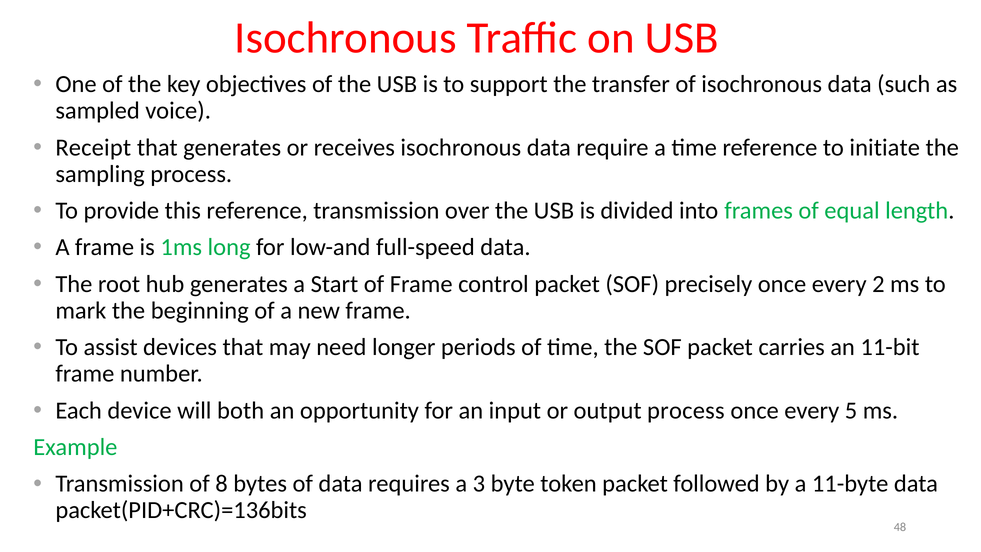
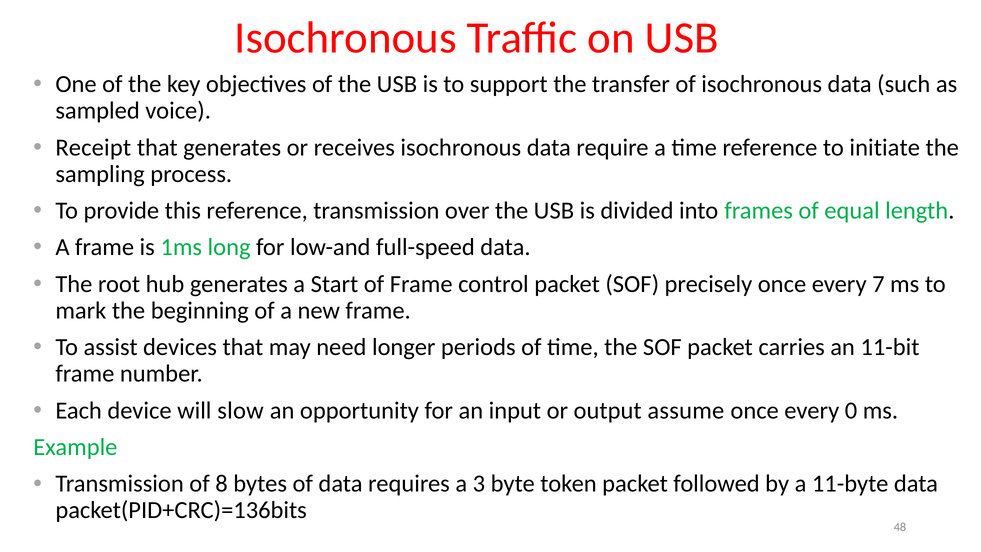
2: 2 -> 7
both: both -> slow
output process: process -> assume
5: 5 -> 0
